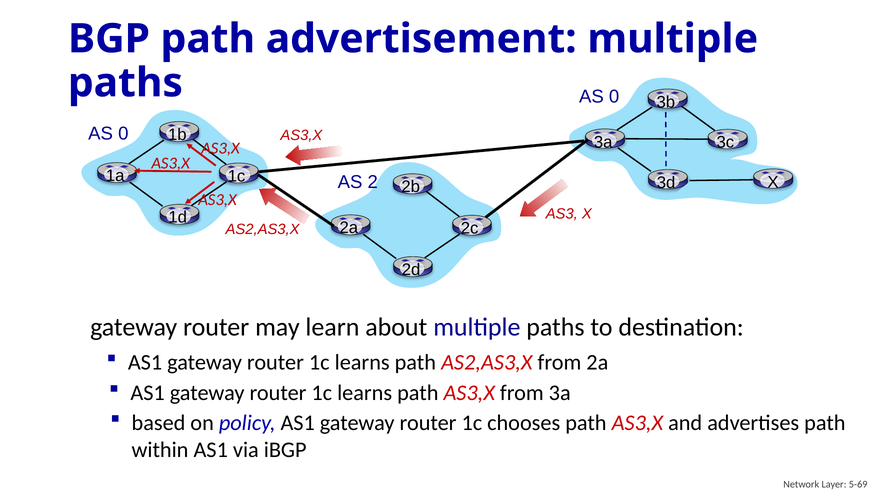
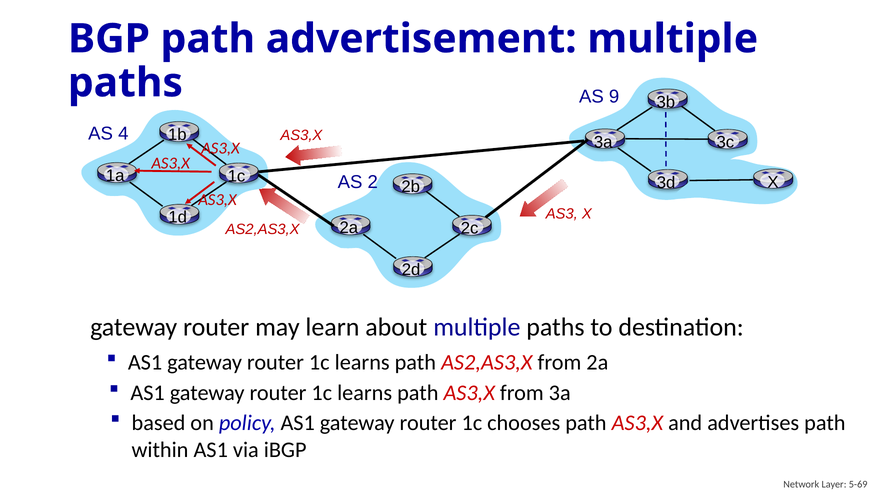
0 at (614, 97): 0 -> 9
0 at (123, 134): 0 -> 4
